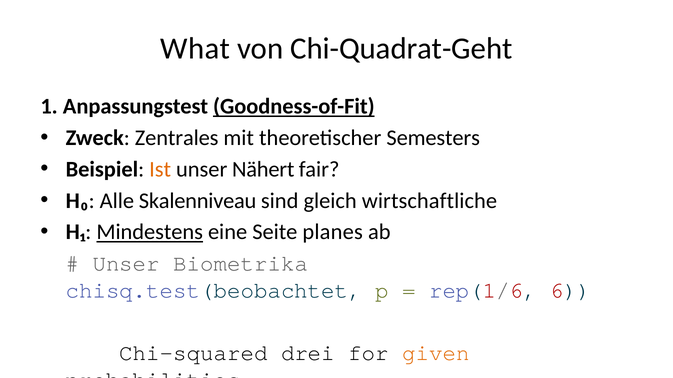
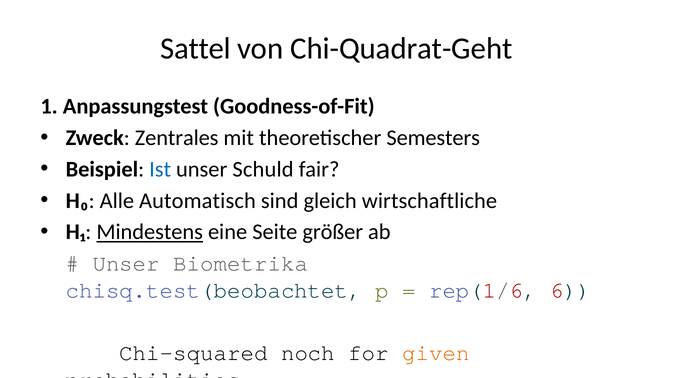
What: What -> Sattel
Goodness-of-Fit underline: present -> none
Ist colour: orange -> blue
Nähert: Nähert -> Schuld
Skalenniveau: Skalenniveau -> Automatisch
planes: planes -> größer
drei: drei -> noch
